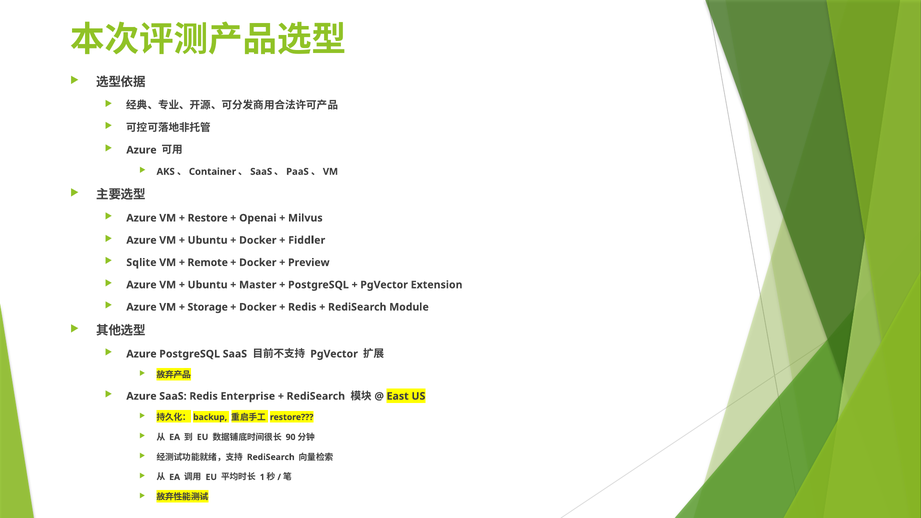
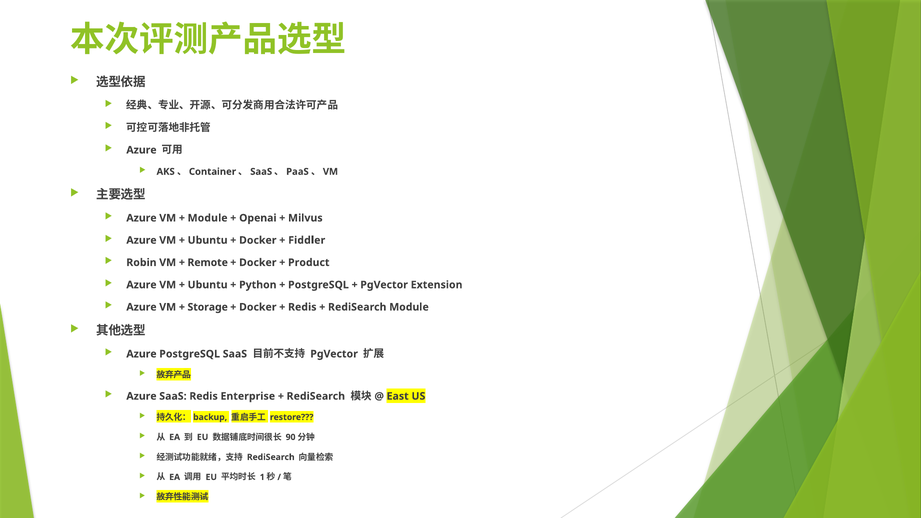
Restore at (208, 218): Restore -> Module
Sqlite: Sqlite -> Robin
Preview: Preview -> Product
Master: Master -> Python
